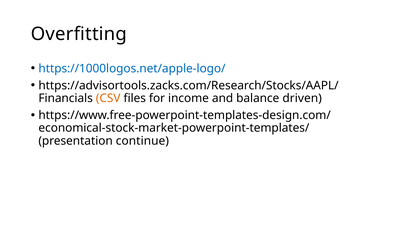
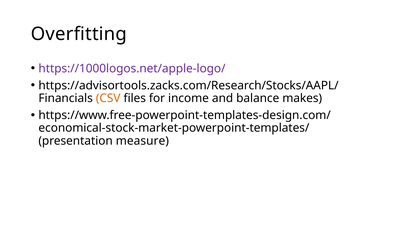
https://1000logos.net/apple-logo/ colour: blue -> purple
driven: driven -> makes
continue: continue -> measure
